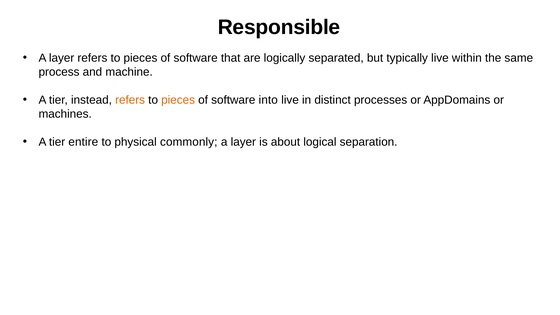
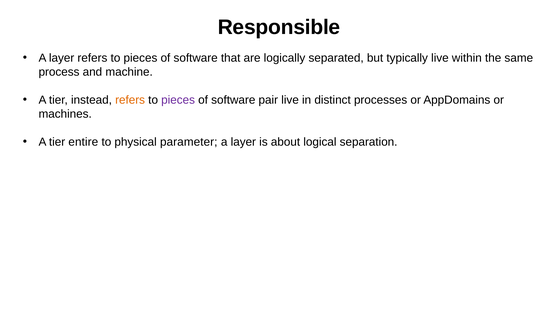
pieces at (178, 100) colour: orange -> purple
into: into -> pair
commonly: commonly -> parameter
